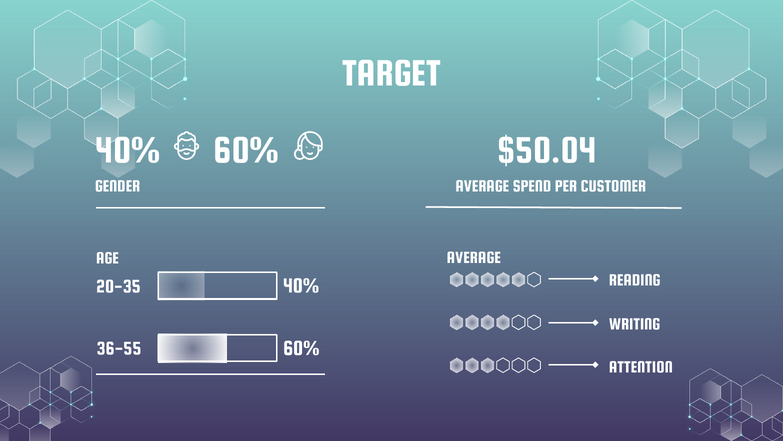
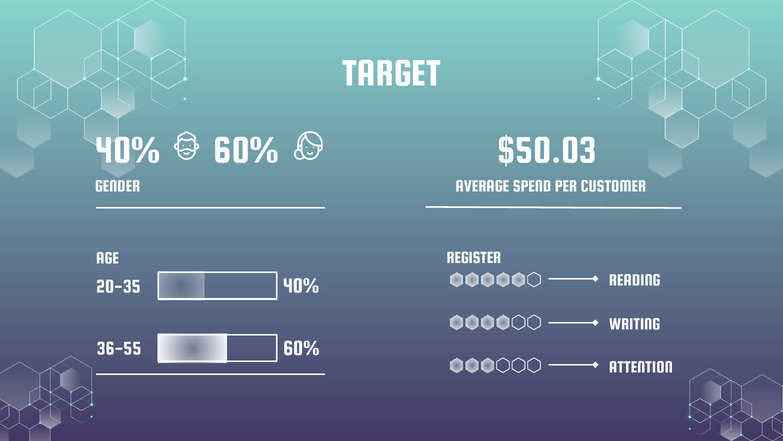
$50.04: $50.04 -> $50.03
AVERAGE at (474, 257): AVERAGE -> REGISTER
